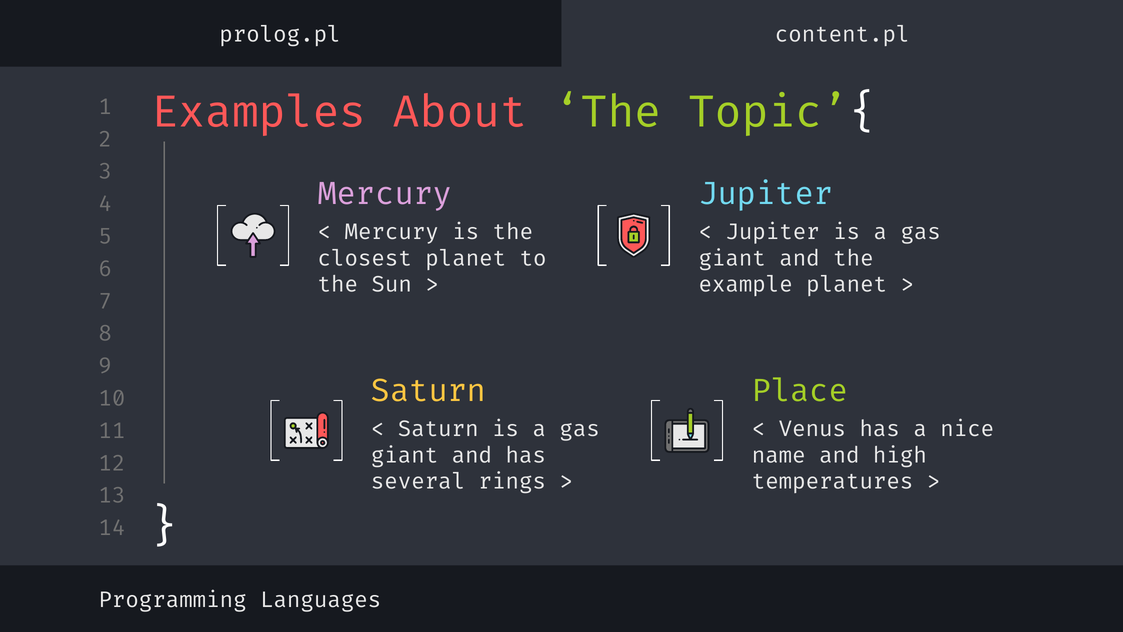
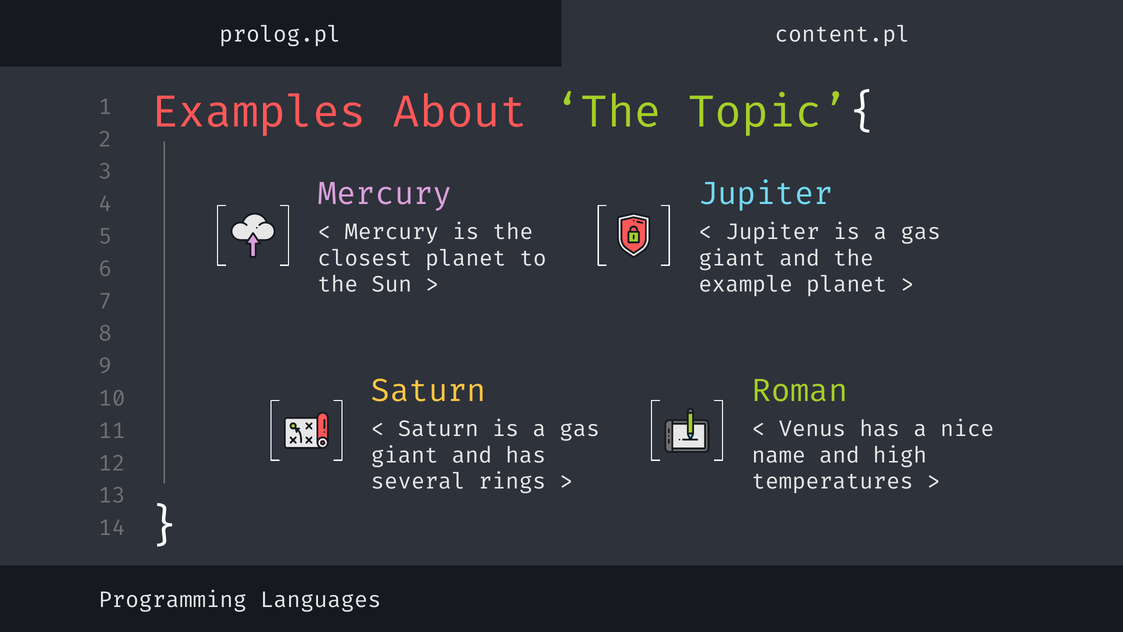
Place: Place -> Roman
